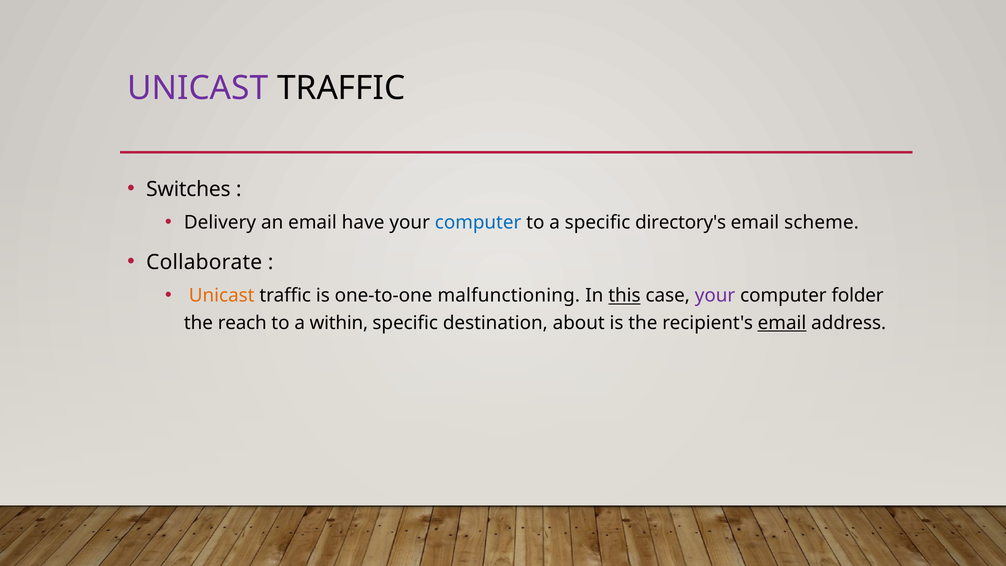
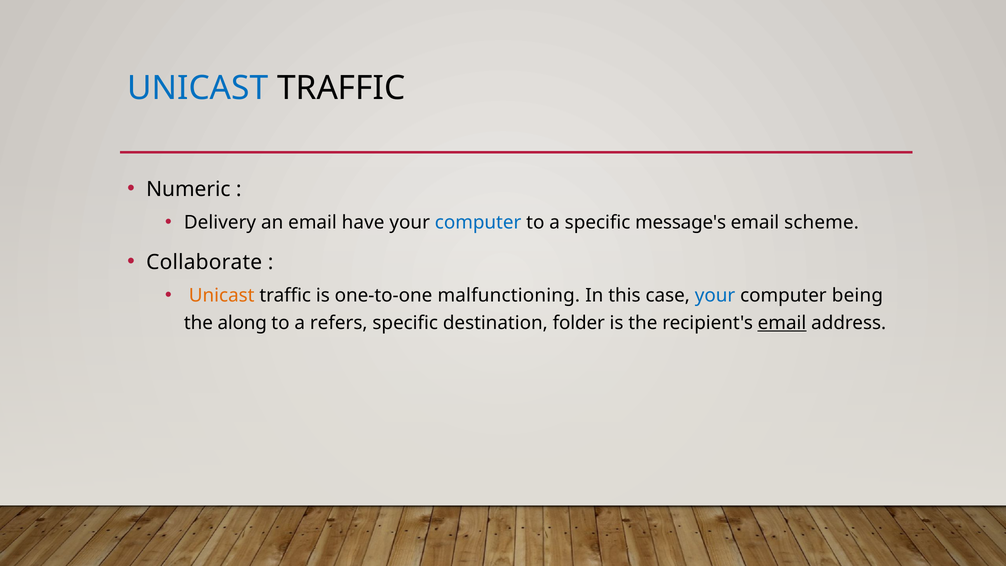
UNICAST at (198, 88) colour: purple -> blue
Switches: Switches -> Numeric
directory's: directory's -> message's
this underline: present -> none
your at (715, 296) colour: purple -> blue
folder: folder -> being
reach: reach -> along
within: within -> refers
about: about -> folder
